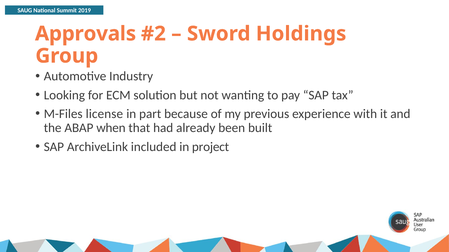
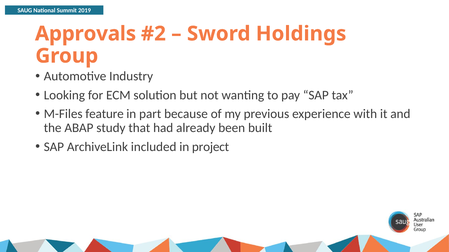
license: license -> feature
when: when -> study
